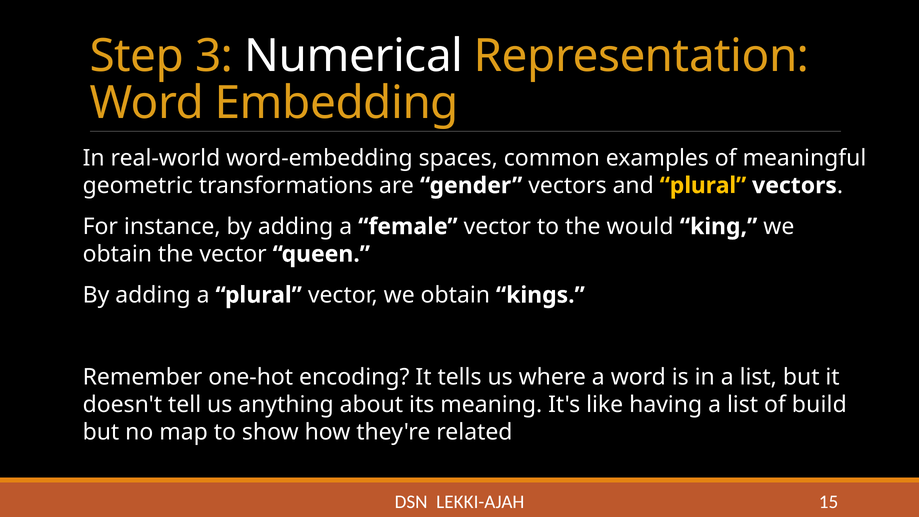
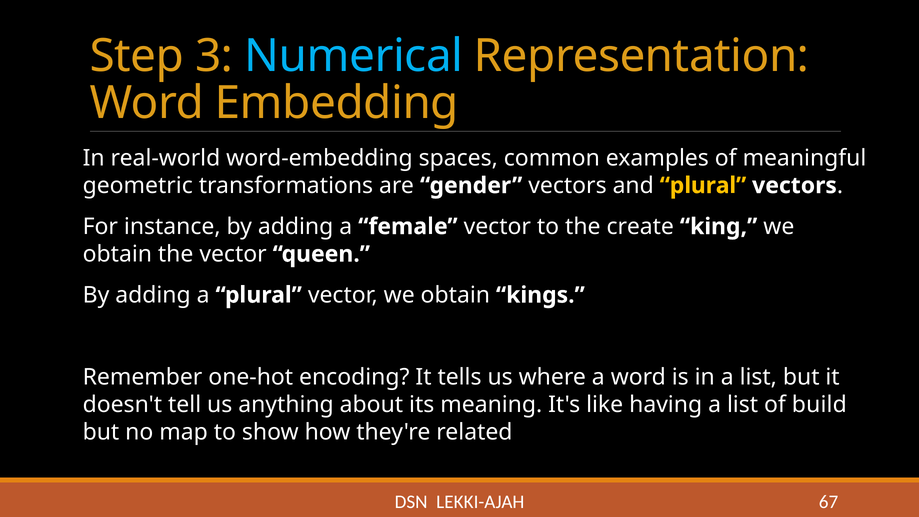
Numerical colour: white -> light blue
would: would -> create
15: 15 -> 67
